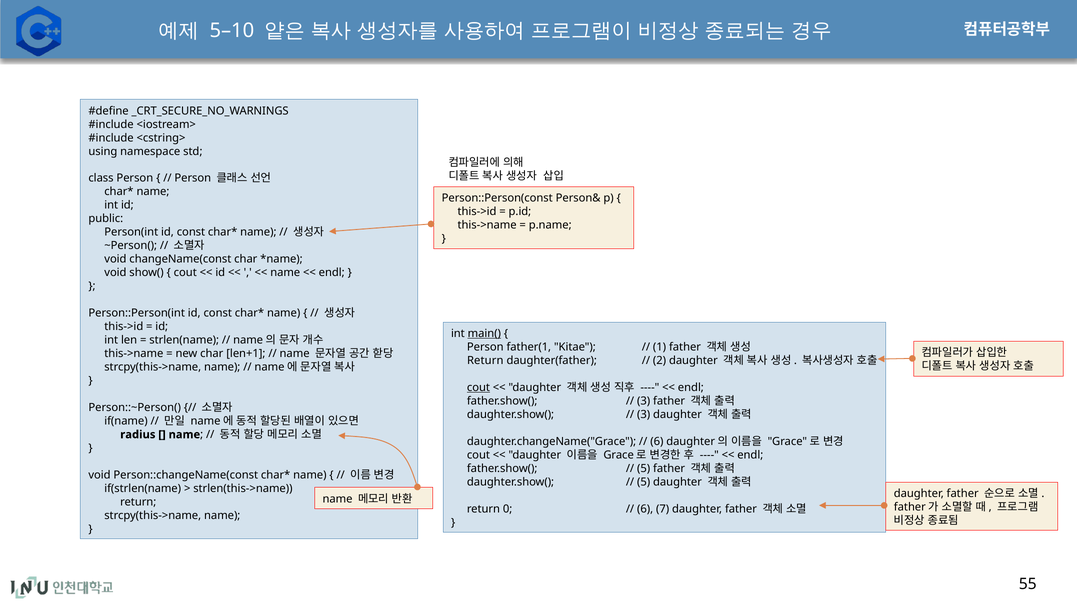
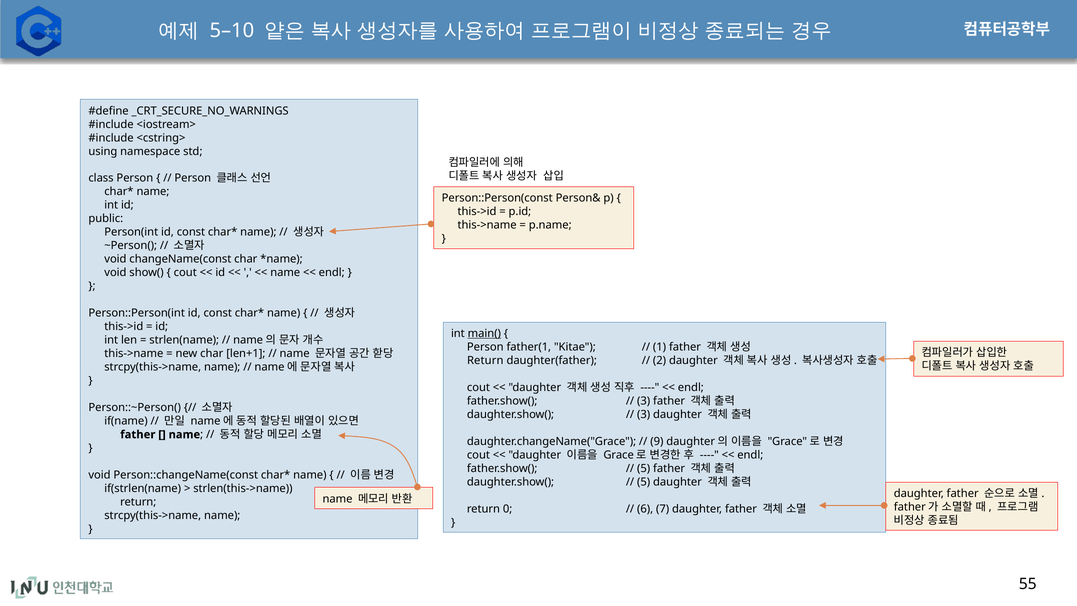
cout at (478, 387) underline: present -> none
radius at (138, 434): radius -> father
6 at (657, 441): 6 -> 9
